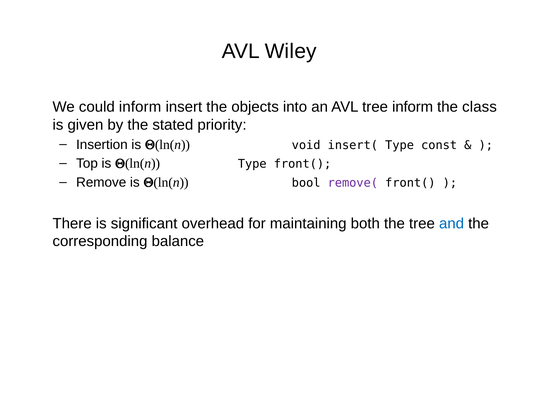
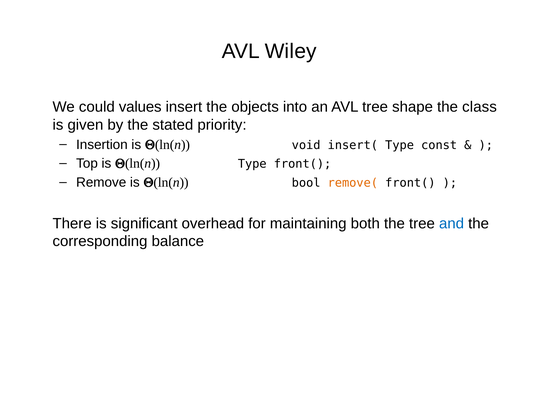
could inform: inform -> values
tree inform: inform -> shape
remove( colour: purple -> orange
